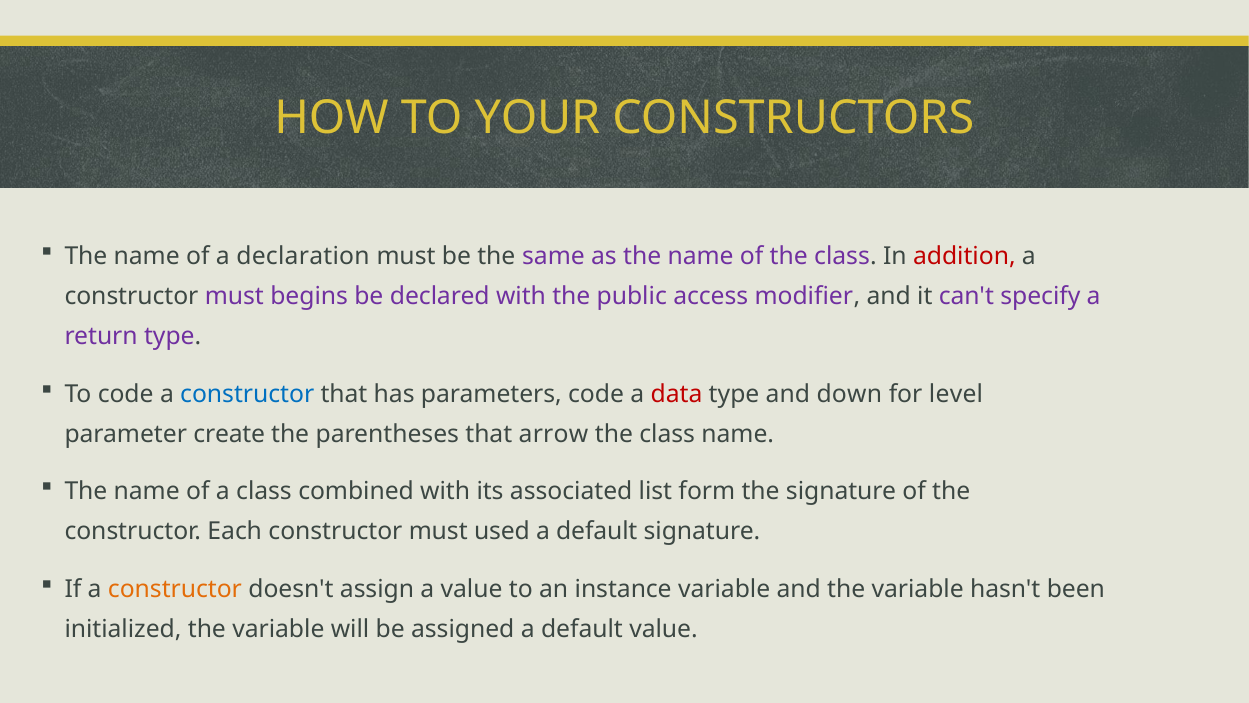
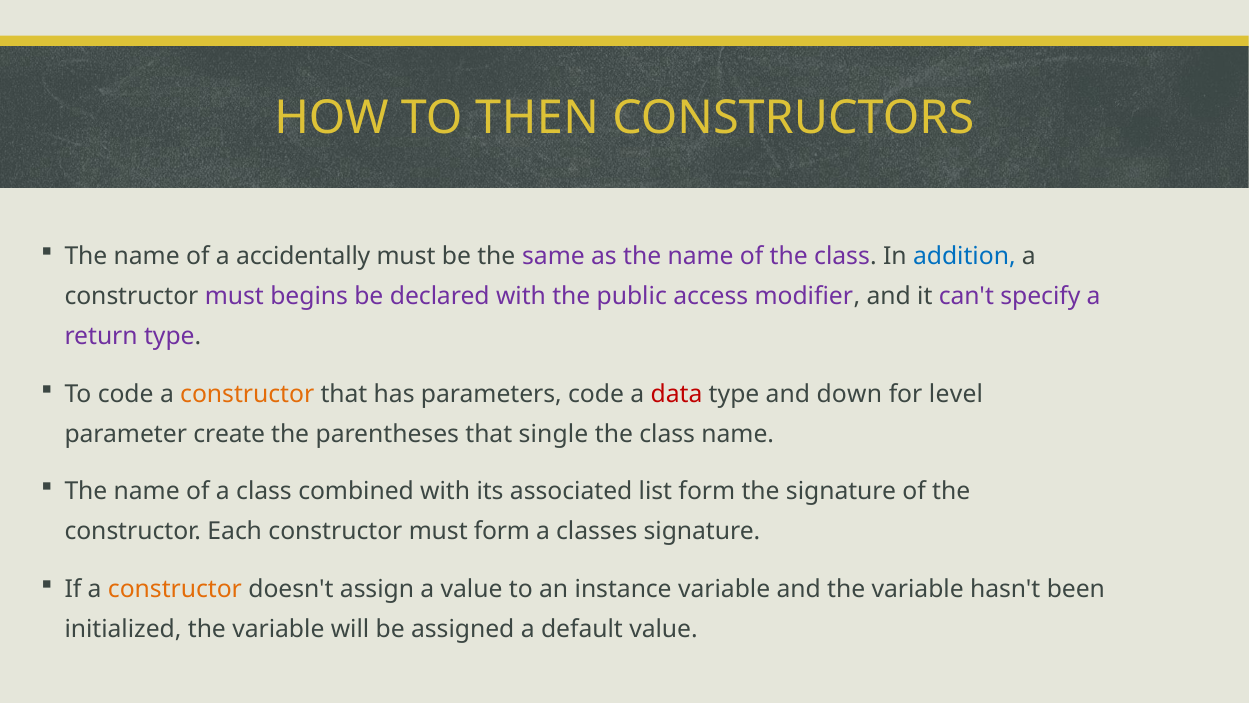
YOUR: YOUR -> THEN
declaration: declaration -> accidentally
addition colour: red -> blue
constructor at (247, 394) colour: blue -> orange
arrow: arrow -> single
must used: used -> form
default at (597, 531): default -> classes
